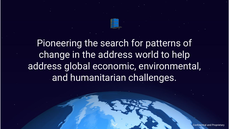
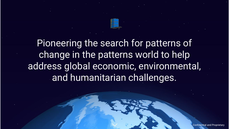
the address: address -> patterns
